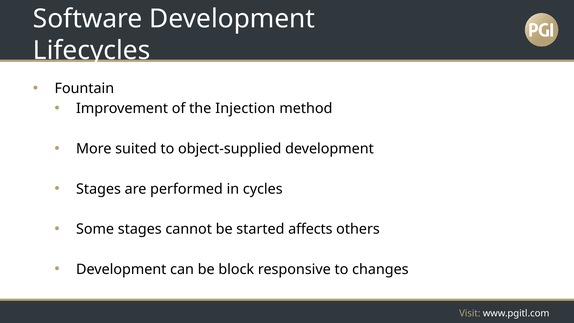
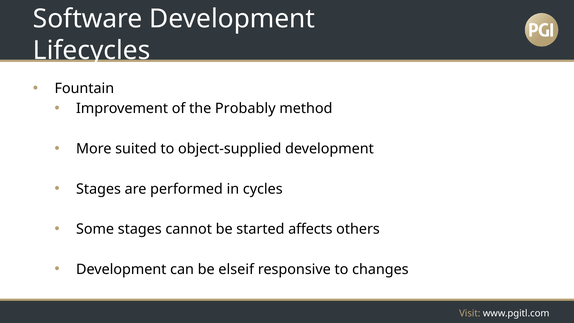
Injection: Injection -> Probably
block: block -> elseif
